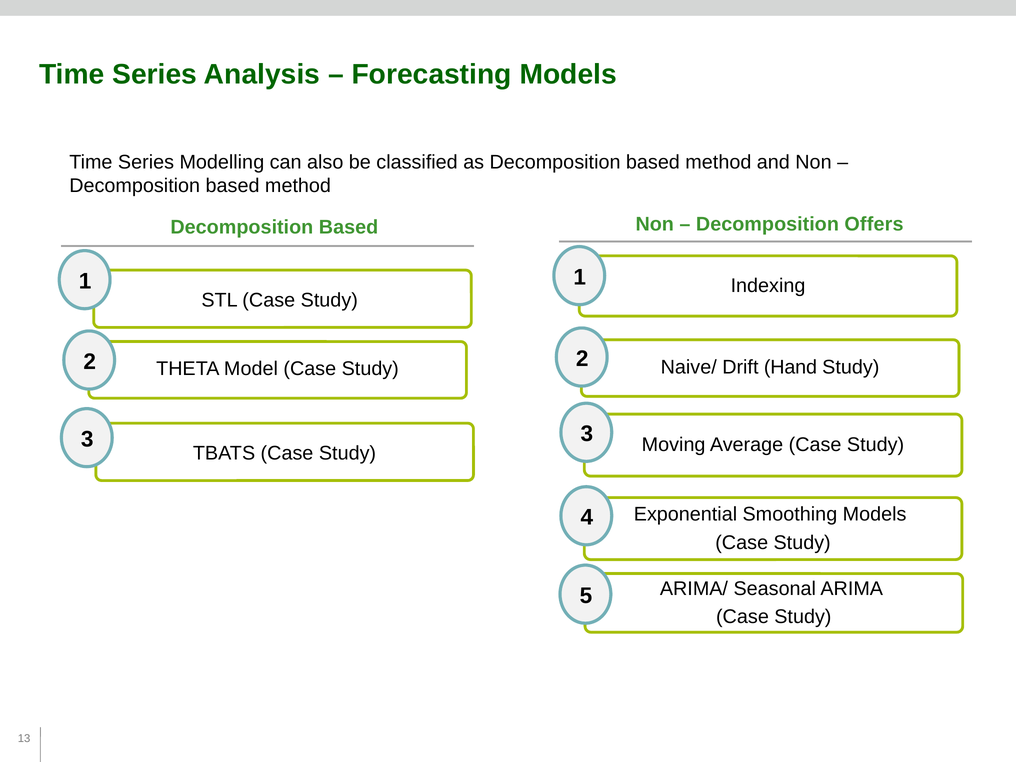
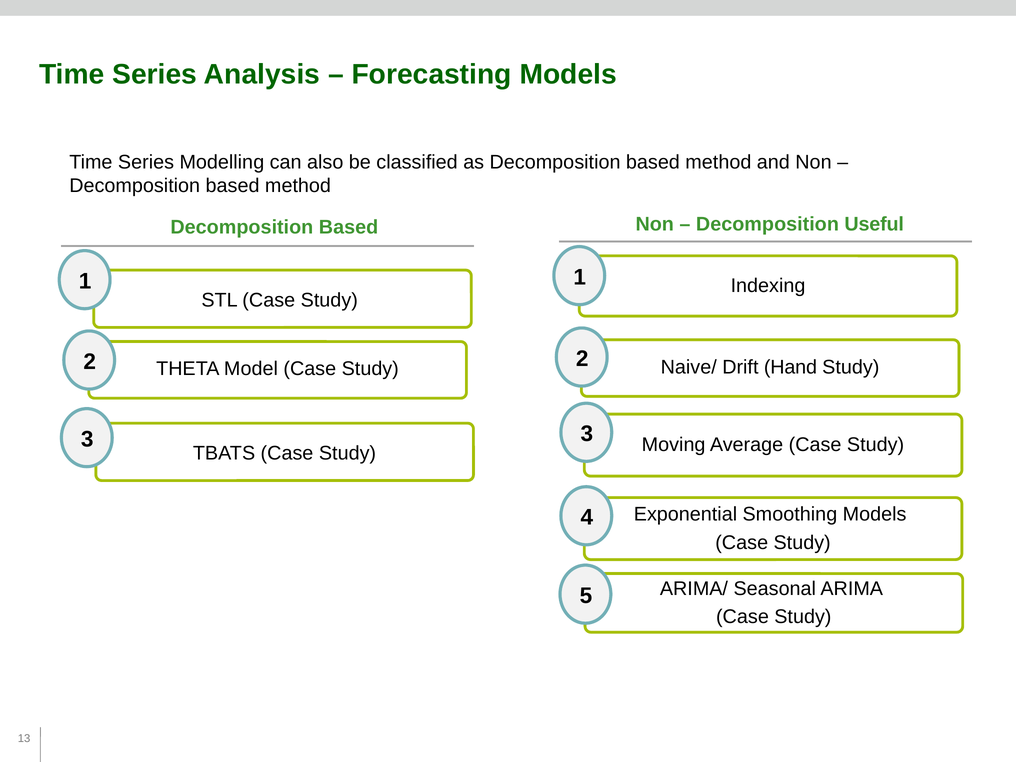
Offers: Offers -> Useful
